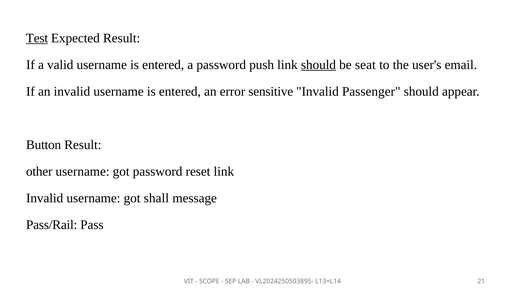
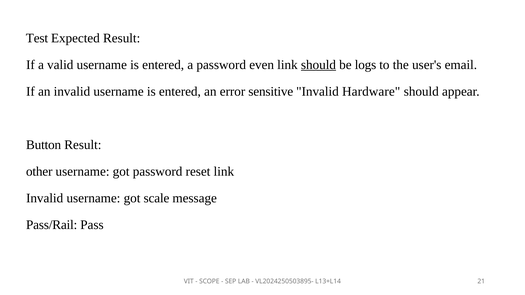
Test underline: present -> none
push: push -> even
seat: seat -> logs
Passenger: Passenger -> Hardware
shall: shall -> scale
